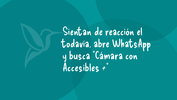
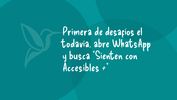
Sientan: Sientan -> Primera
reacción: reacción -> desafíos
Cámara: Cámara -> Sienten
